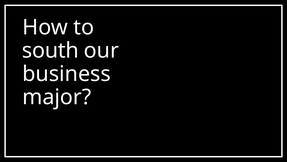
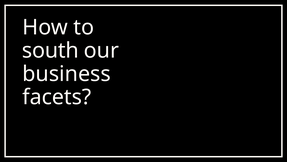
major: major -> facets
